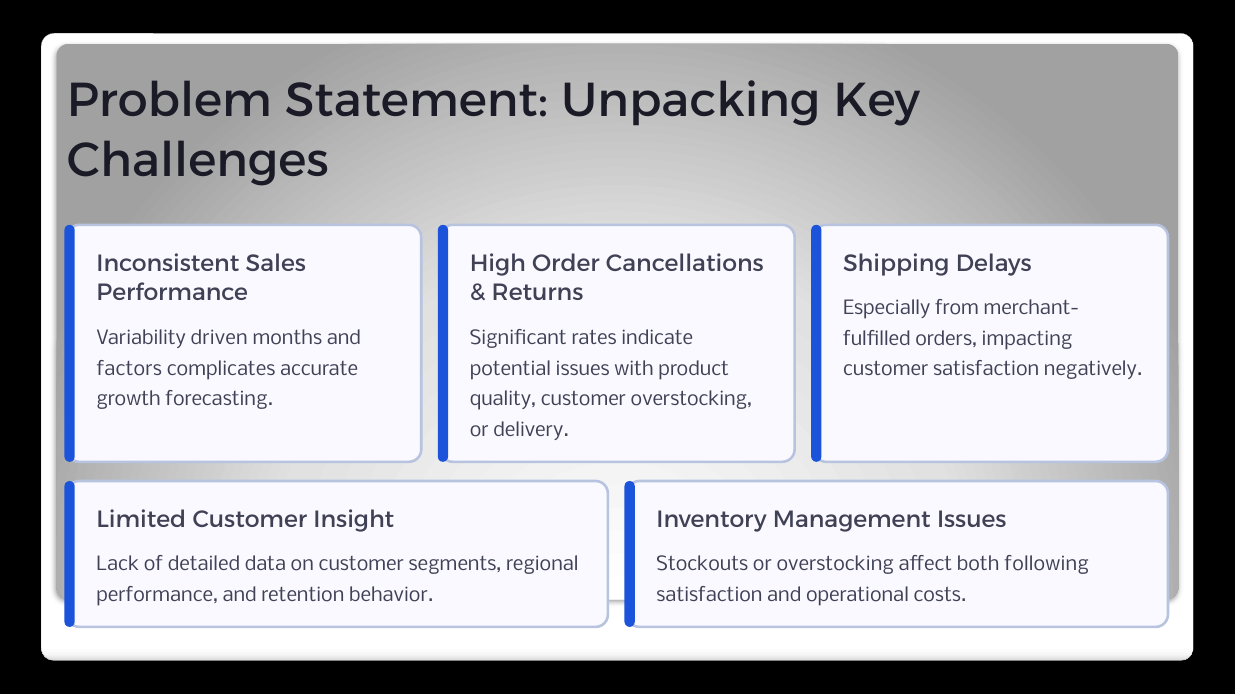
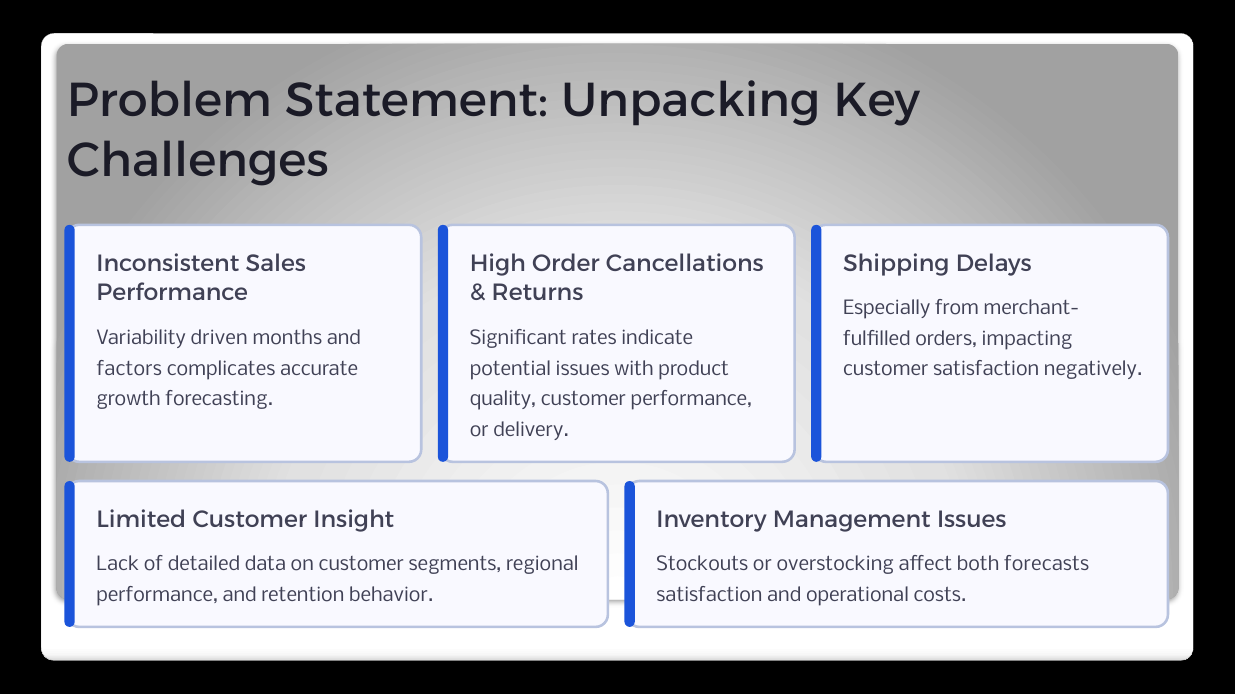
customer overstocking: overstocking -> performance
following: following -> forecasts
